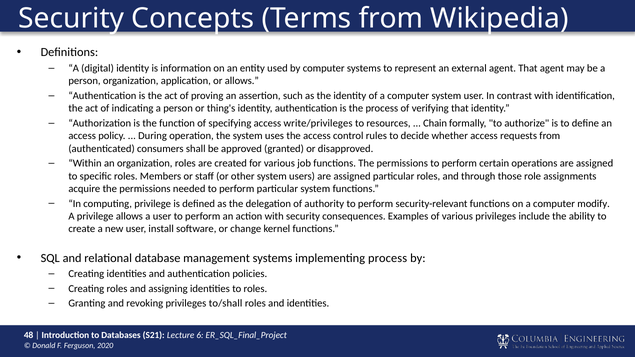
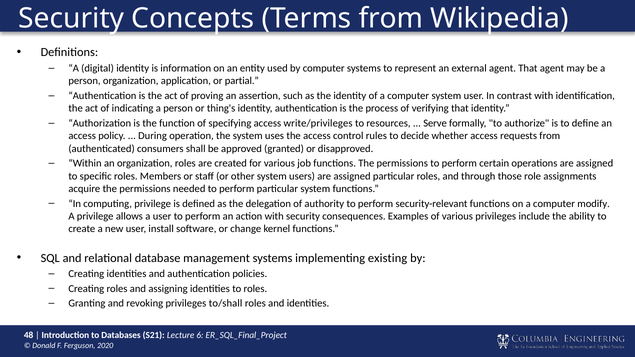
or allows: allows -> partial
Chain: Chain -> Serve
implementing process: process -> existing
